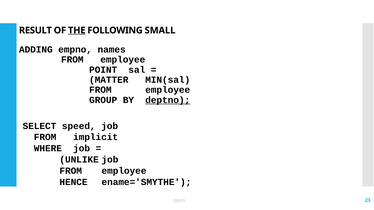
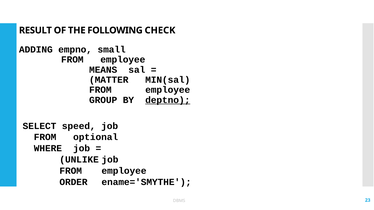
THE underline: present -> none
SMALL: SMALL -> CHECK
names: names -> small
POINT: POINT -> MEANS
implicit: implicit -> optional
HENCE: HENCE -> ORDER
